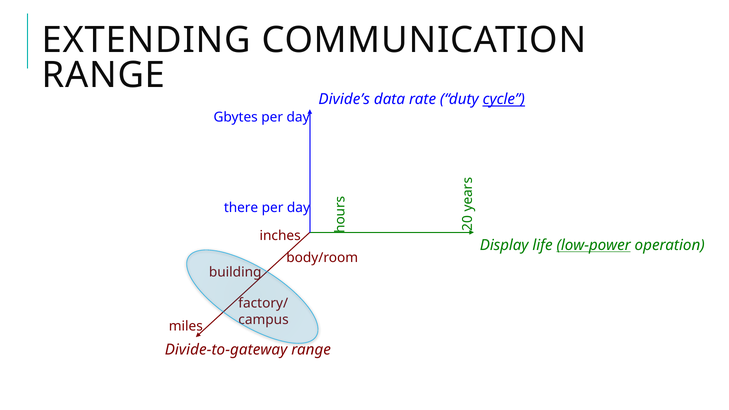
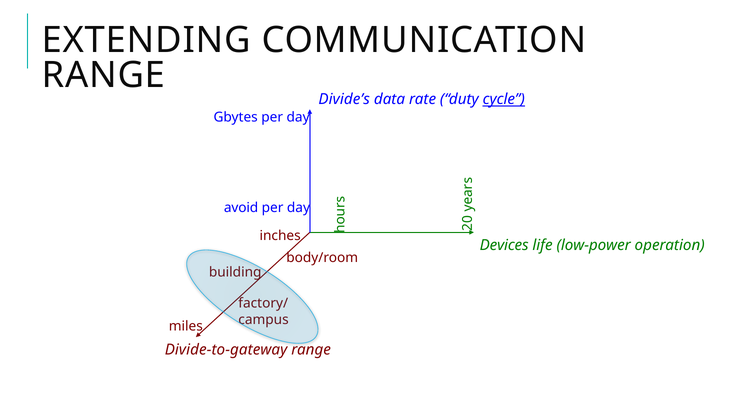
there: there -> avoid
Display: Display -> Devices
low-power underline: present -> none
